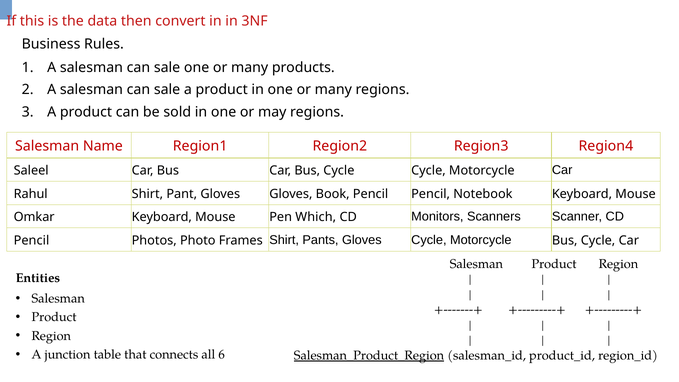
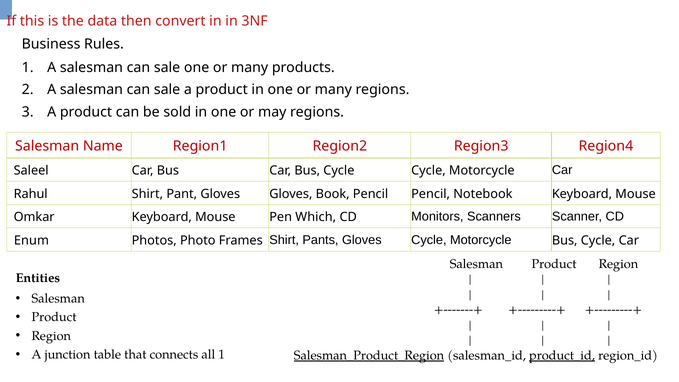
Pencil at (31, 240): Pencil -> Enum
all 6: 6 -> 1
product_id underline: none -> present
